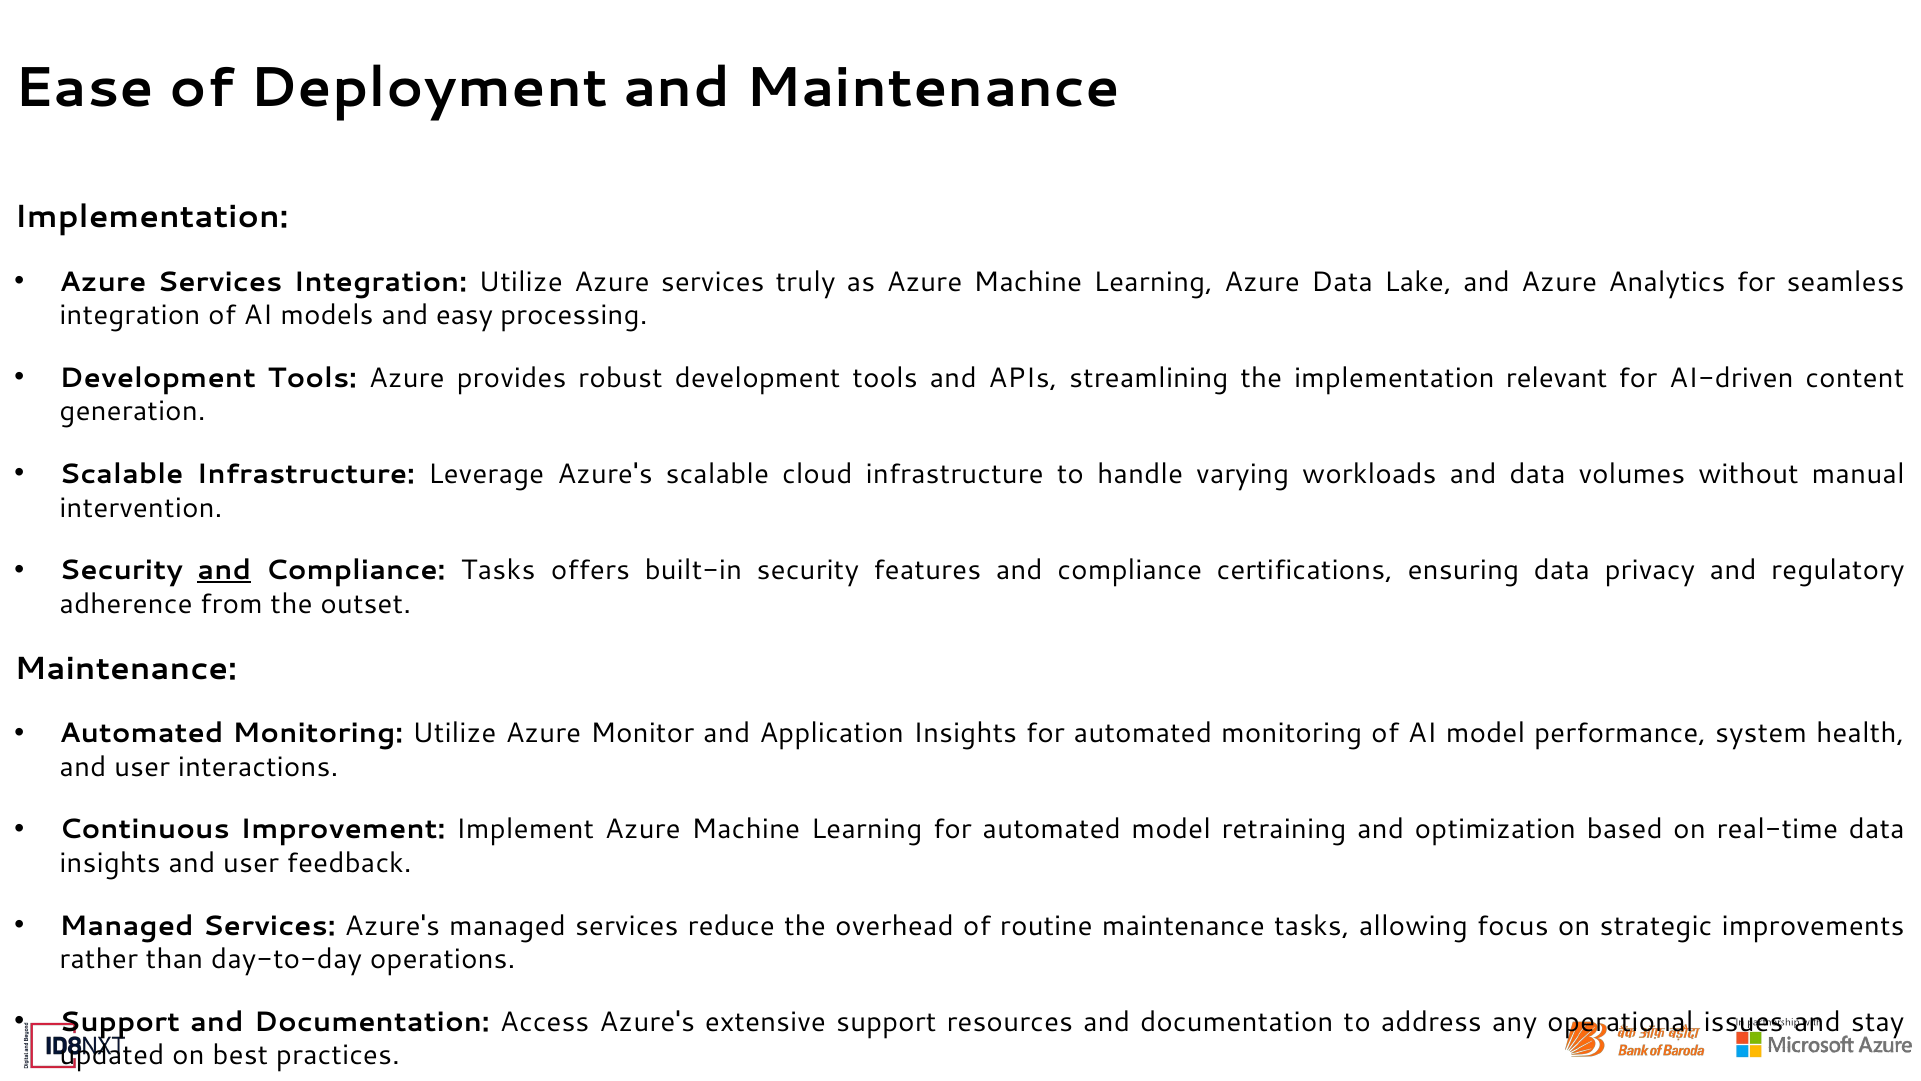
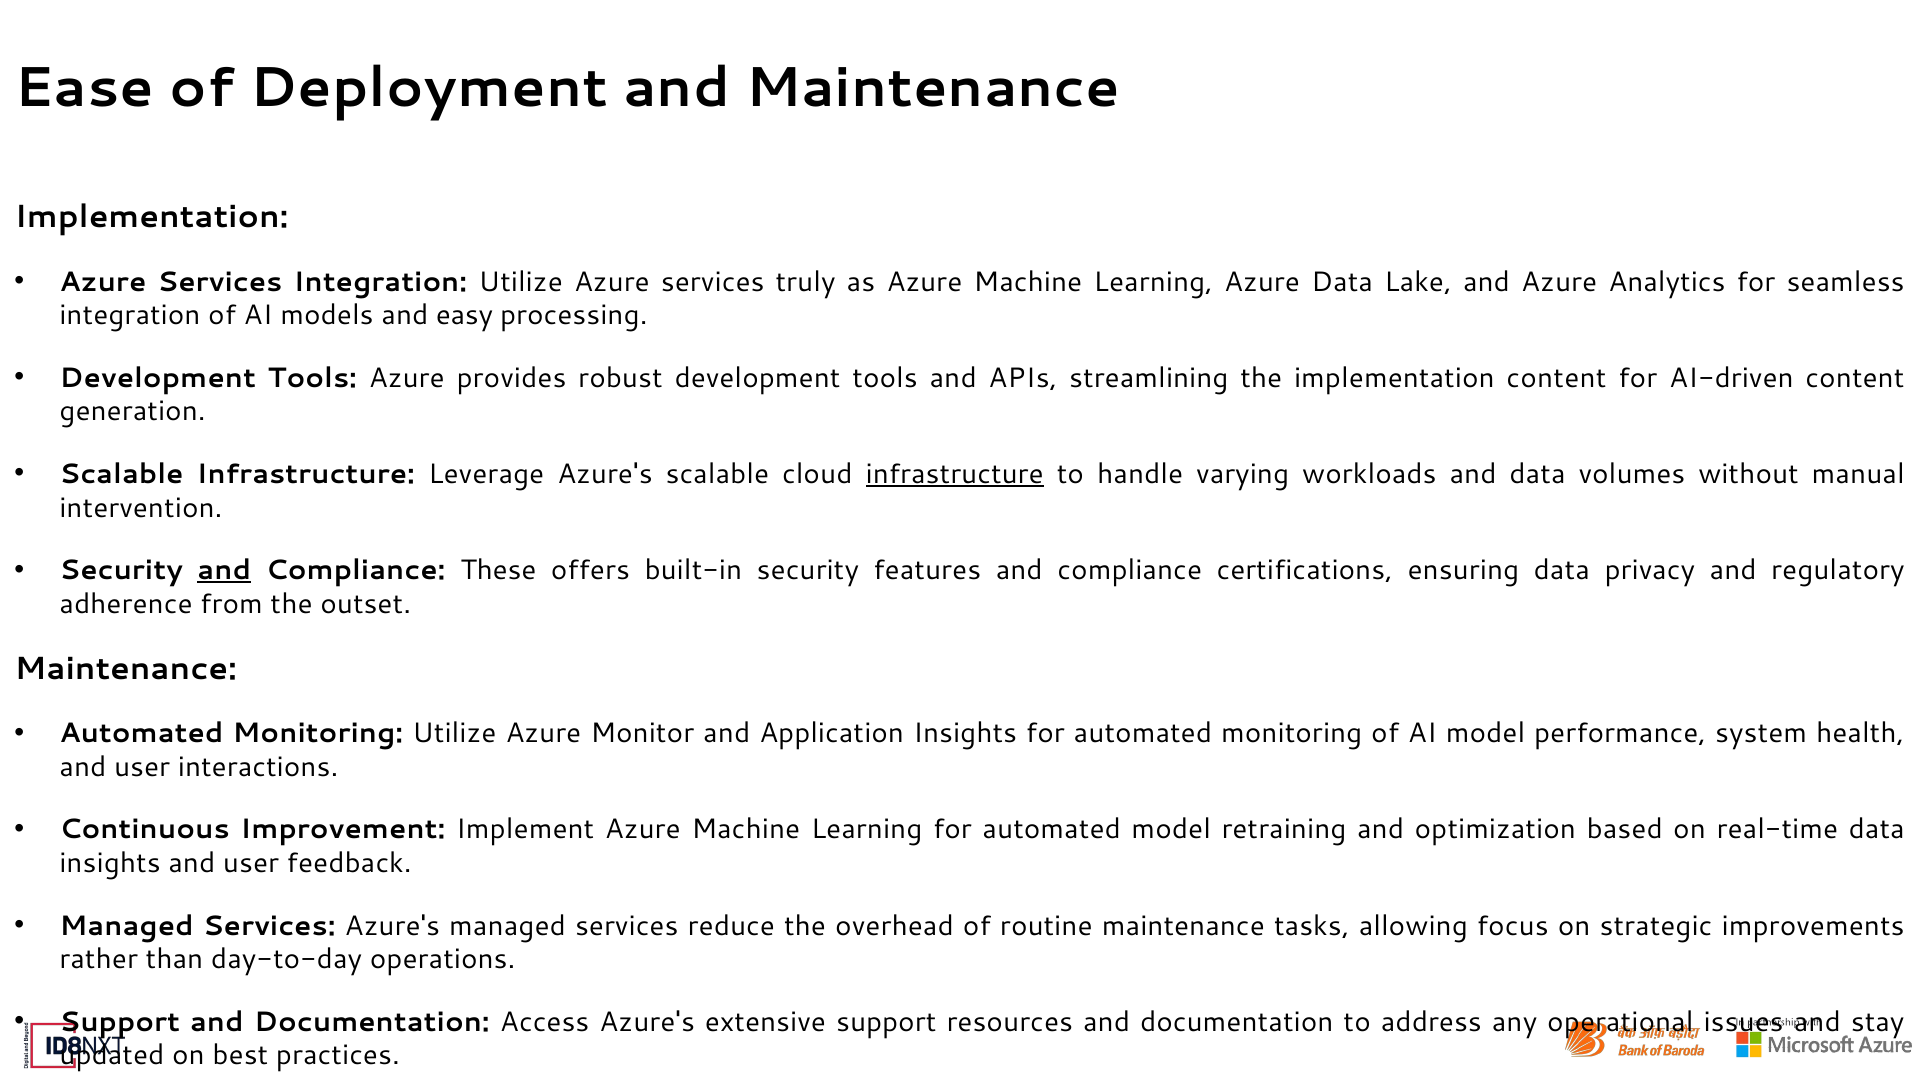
implementation relevant: relevant -> content
infrastructure at (955, 474) underline: none -> present
Compliance Tasks: Tasks -> These
